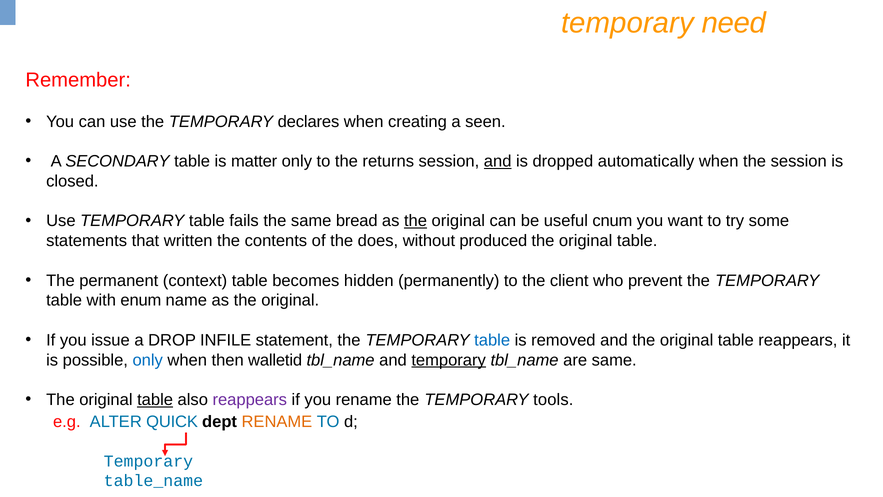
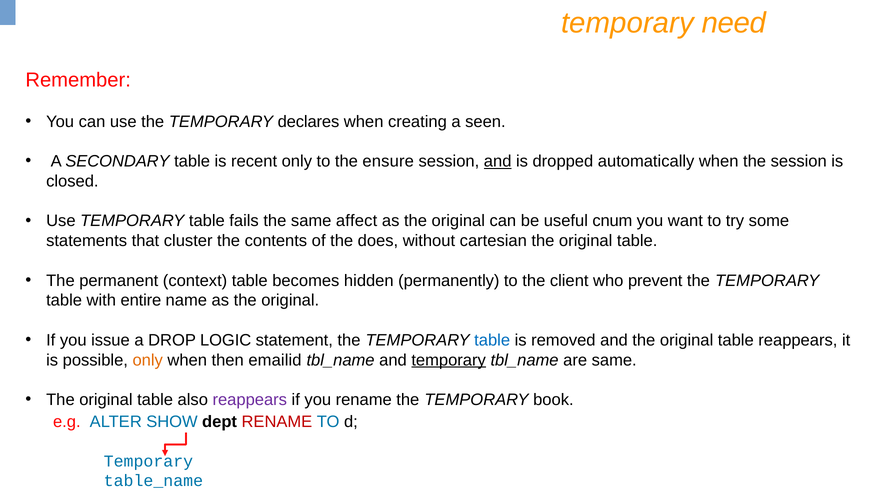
matter: matter -> recent
returns: returns -> ensure
bread: bread -> affect
the at (416, 221) underline: present -> none
written: written -> cluster
produced: produced -> cartesian
enum: enum -> entire
INFILE: INFILE -> LOGIC
only at (148, 360) colour: blue -> orange
walletid: walletid -> emailid
table at (155, 400) underline: present -> none
tools: tools -> book
QUICK: QUICK -> SHOW
RENAME at (277, 422) colour: orange -> red
